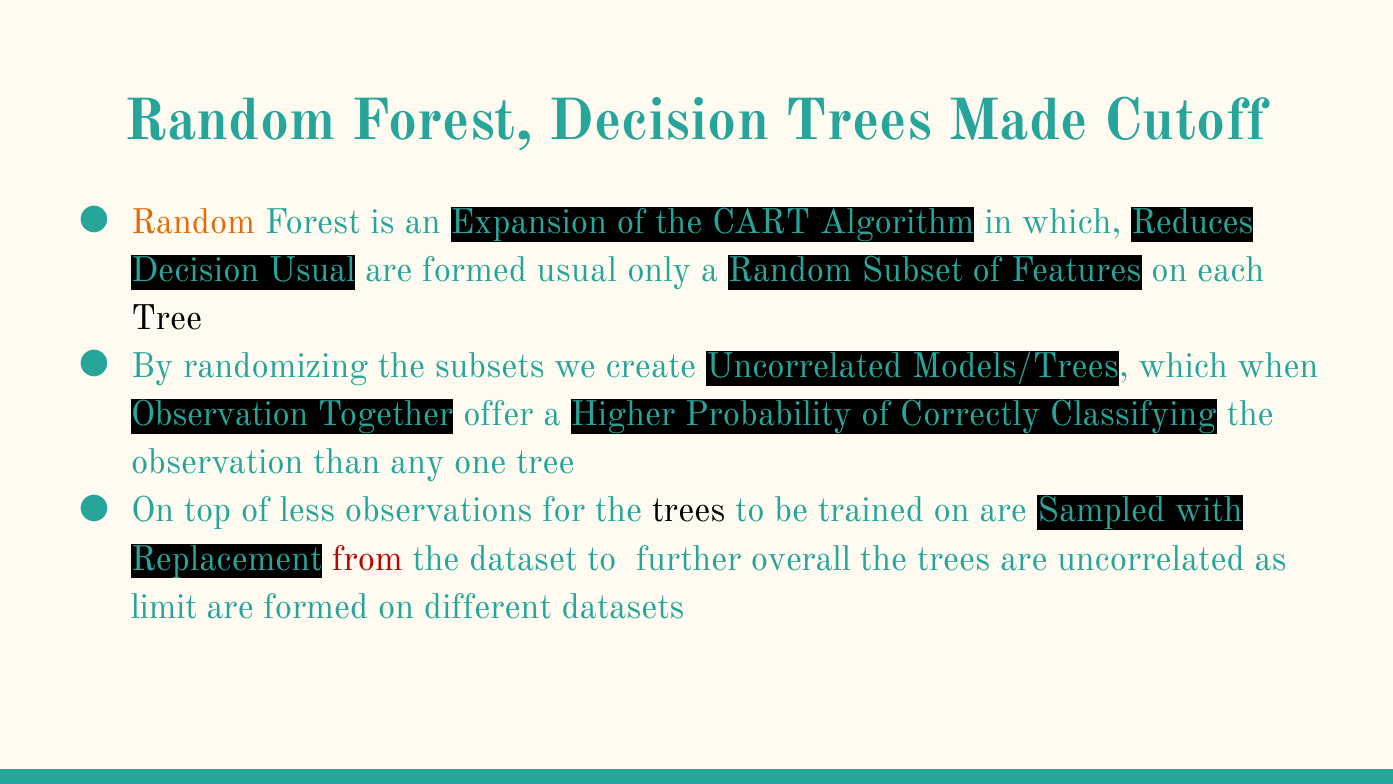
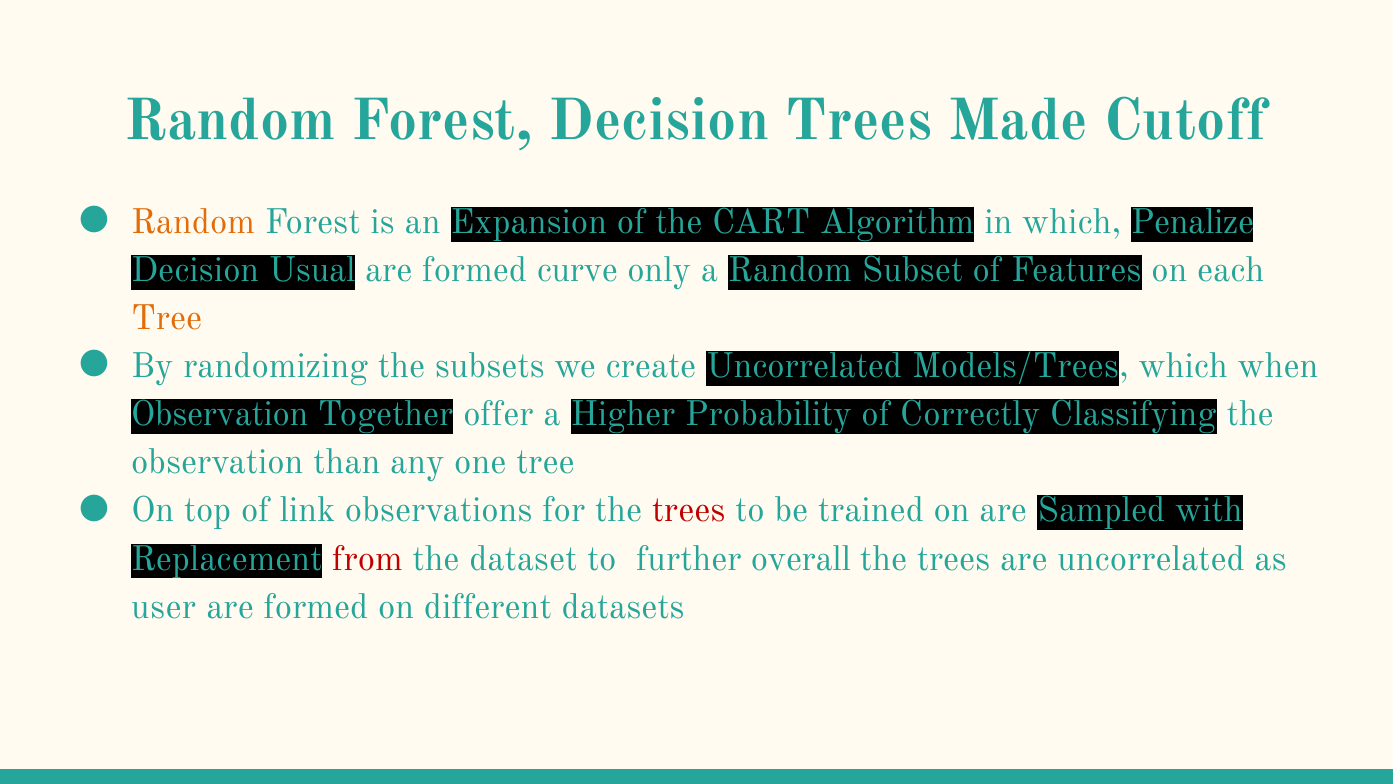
Reduces: Reduces -> Penalize
formed usual: usual -> curve
Tree at (167, 318) colour: black -> orange
less: less -> link
trees at (689, 510) colour: black -> red
limit: limit -> user
